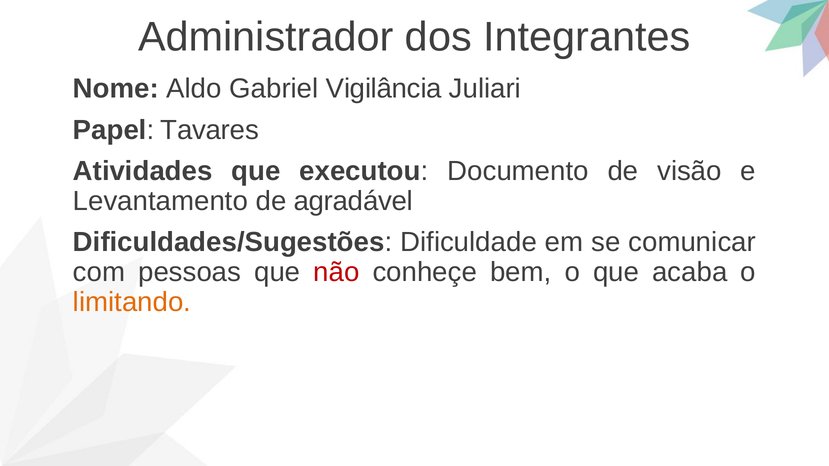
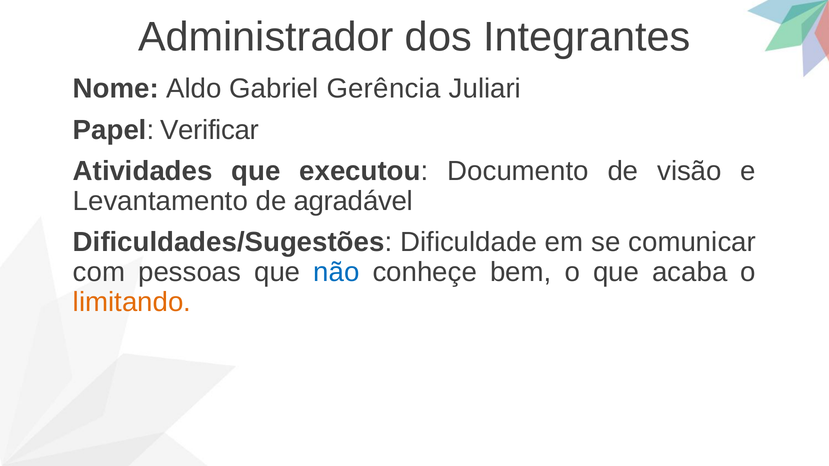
Vigilância: Vigilância -> Gerência
Tavares: Tavares -> Verificar
não colour: red -> blue
